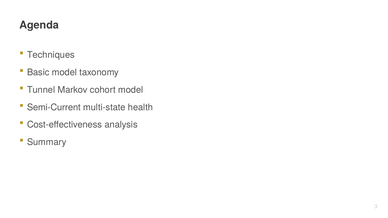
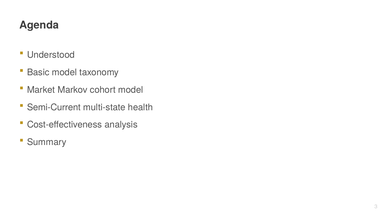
Techniques: Techniques -> Understood
Tunnel: Tunnel -> Market
